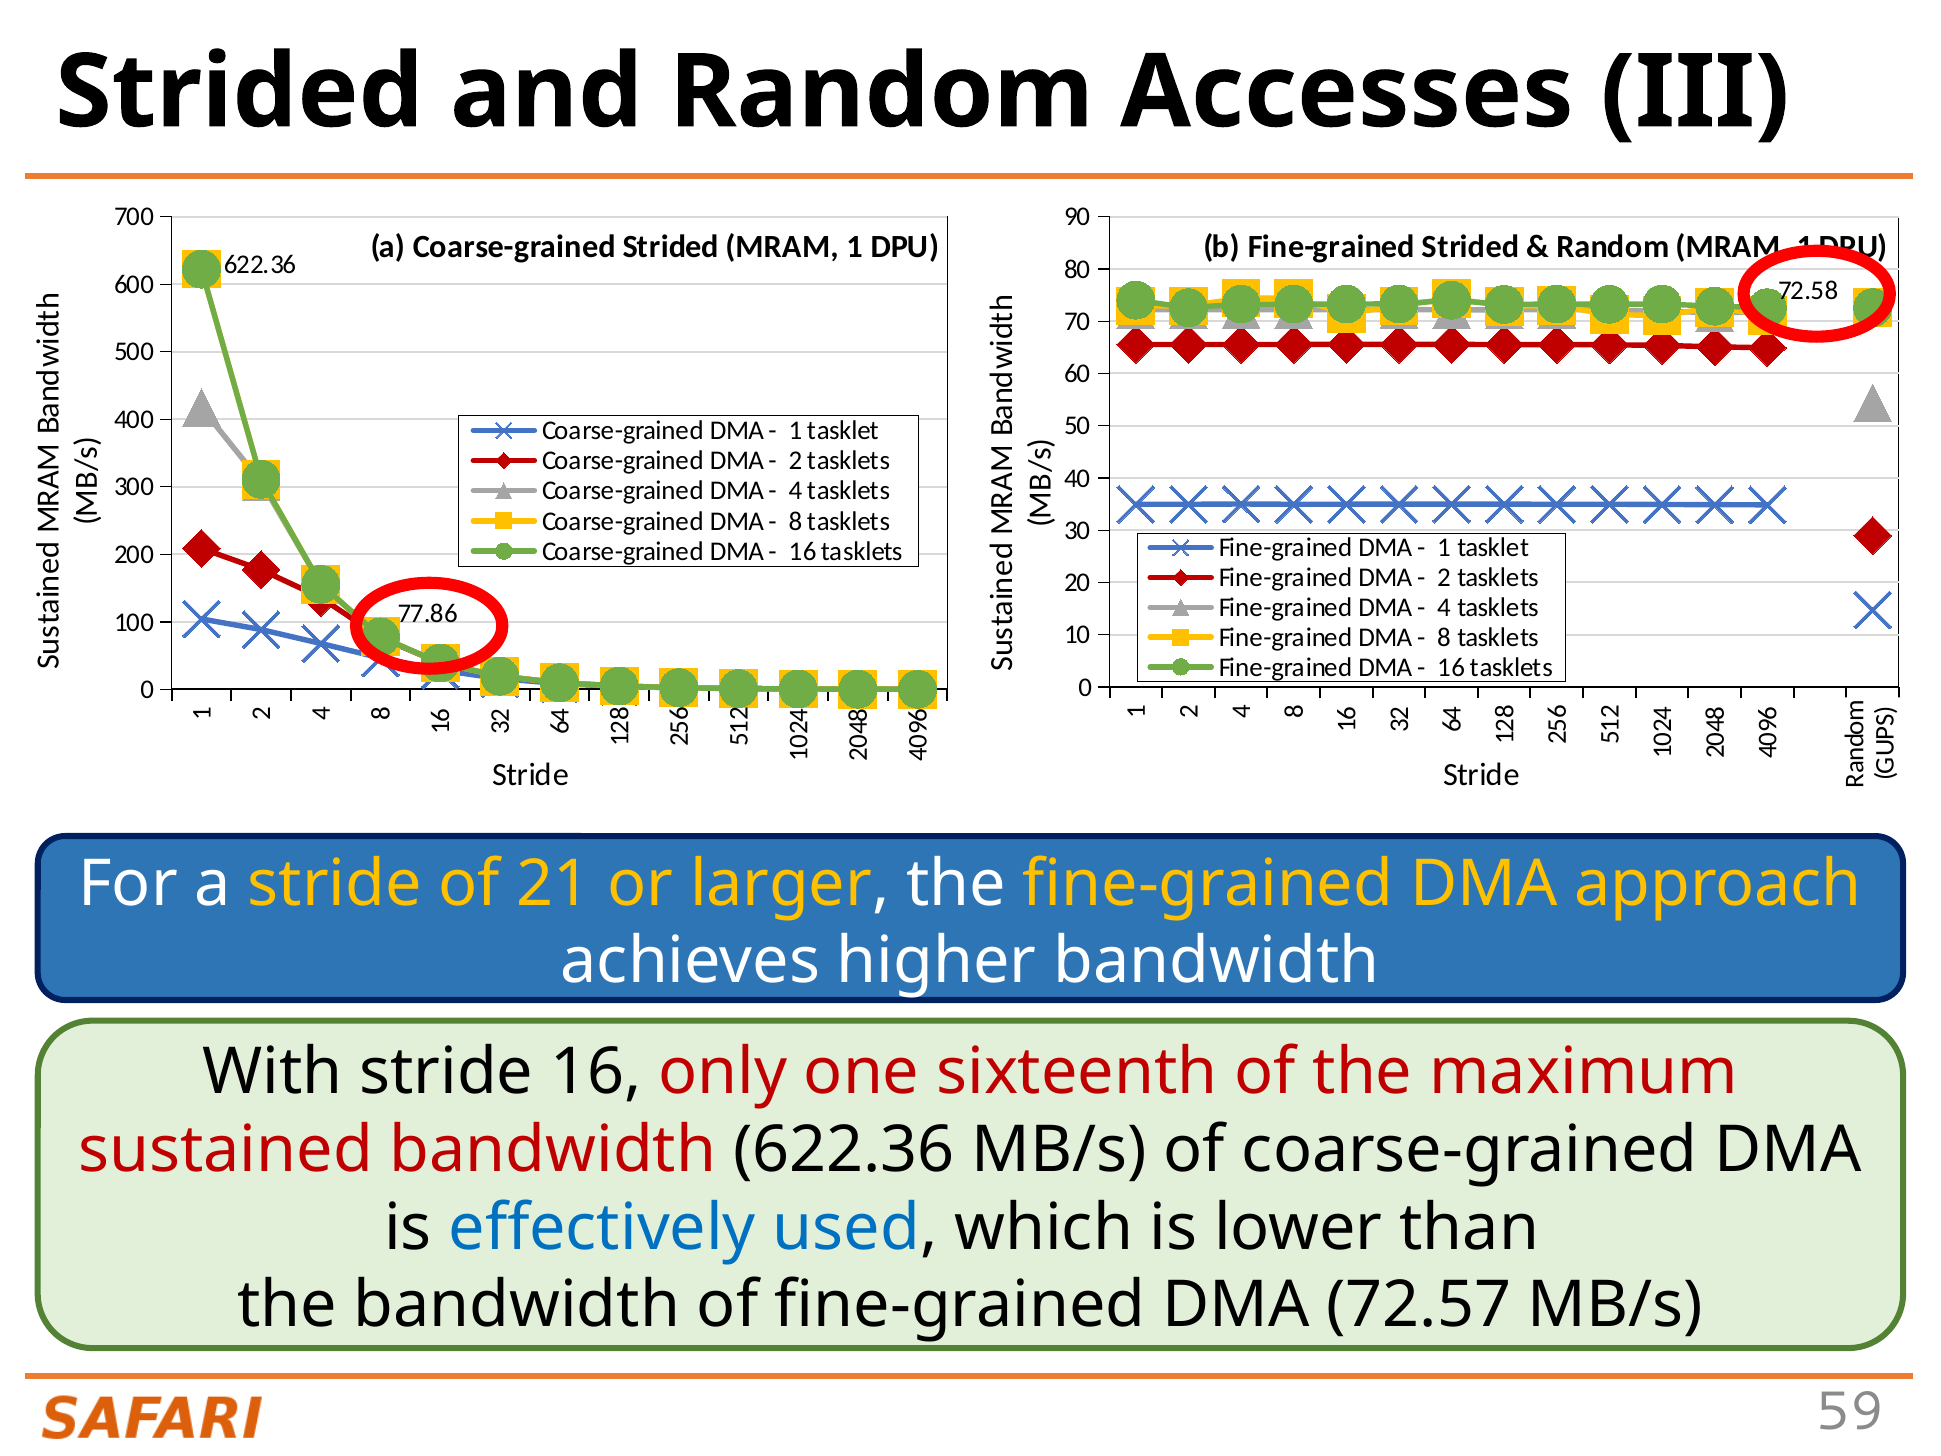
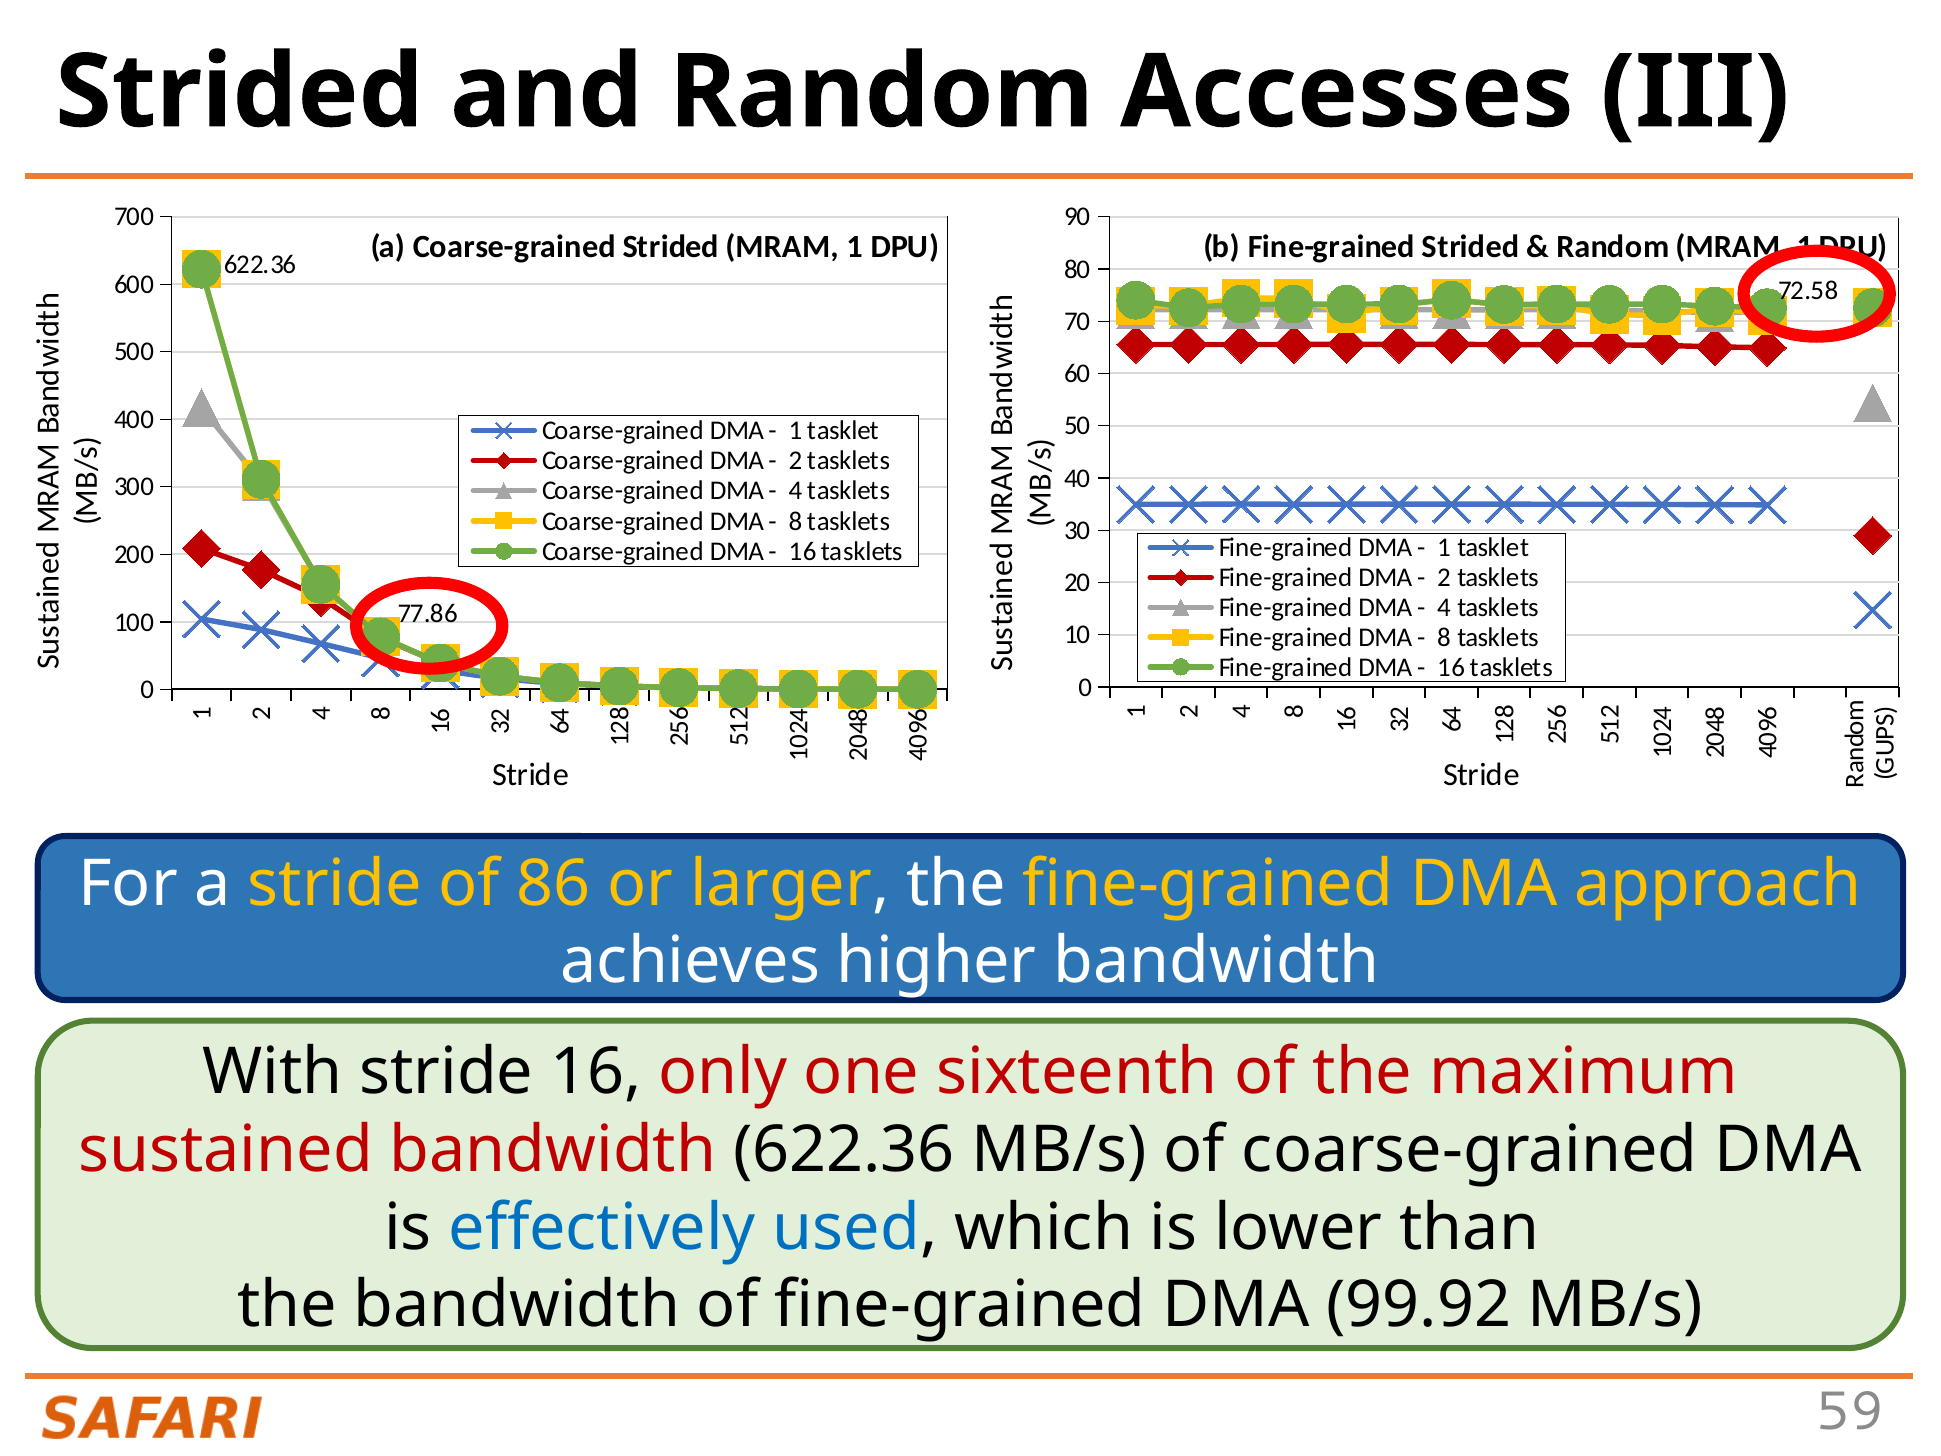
21: 21 -> 86
72.57: 72.57 -> 99.92
